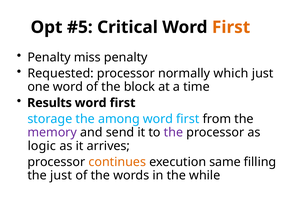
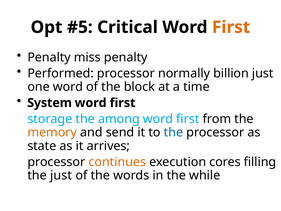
Requested: Requested -> Performed
which: which -> billion
Results: Results -> System
memory colour: purple -> orange
the at (173, 132) colour: purple -> blue
logic: logic -> state
same: same -> cores
